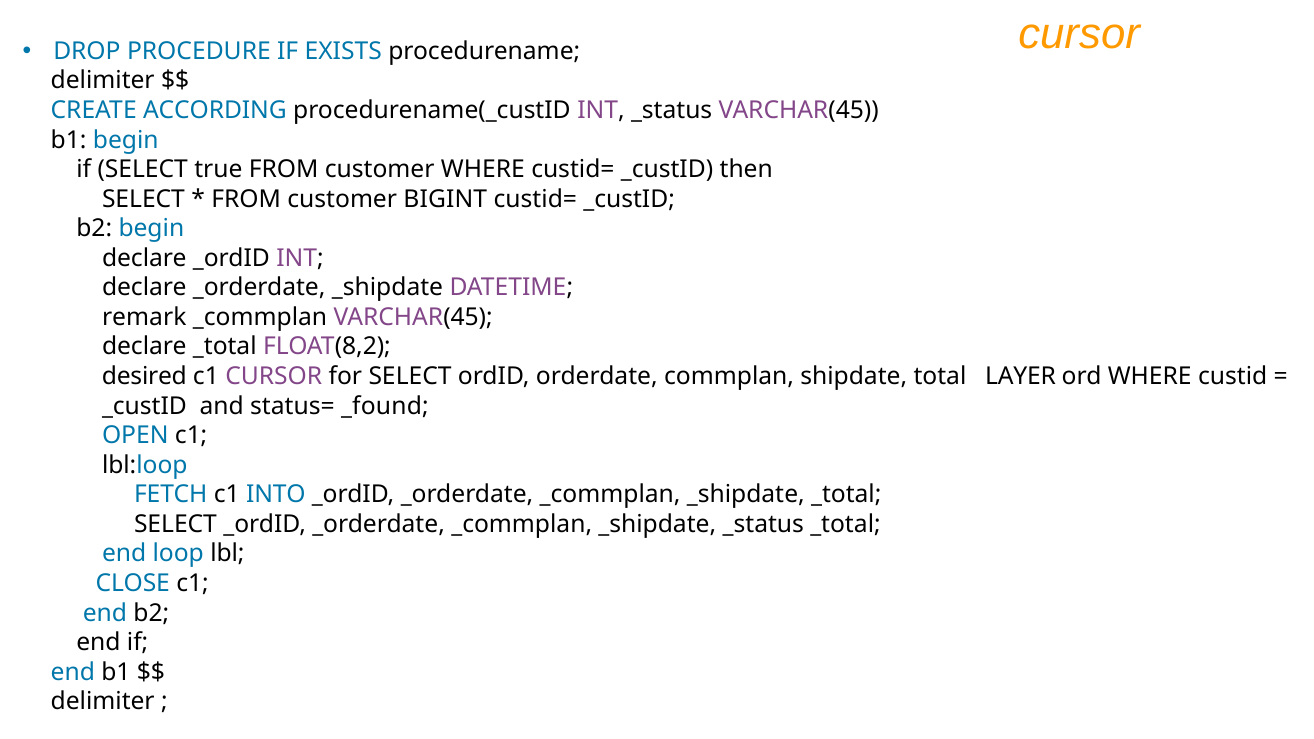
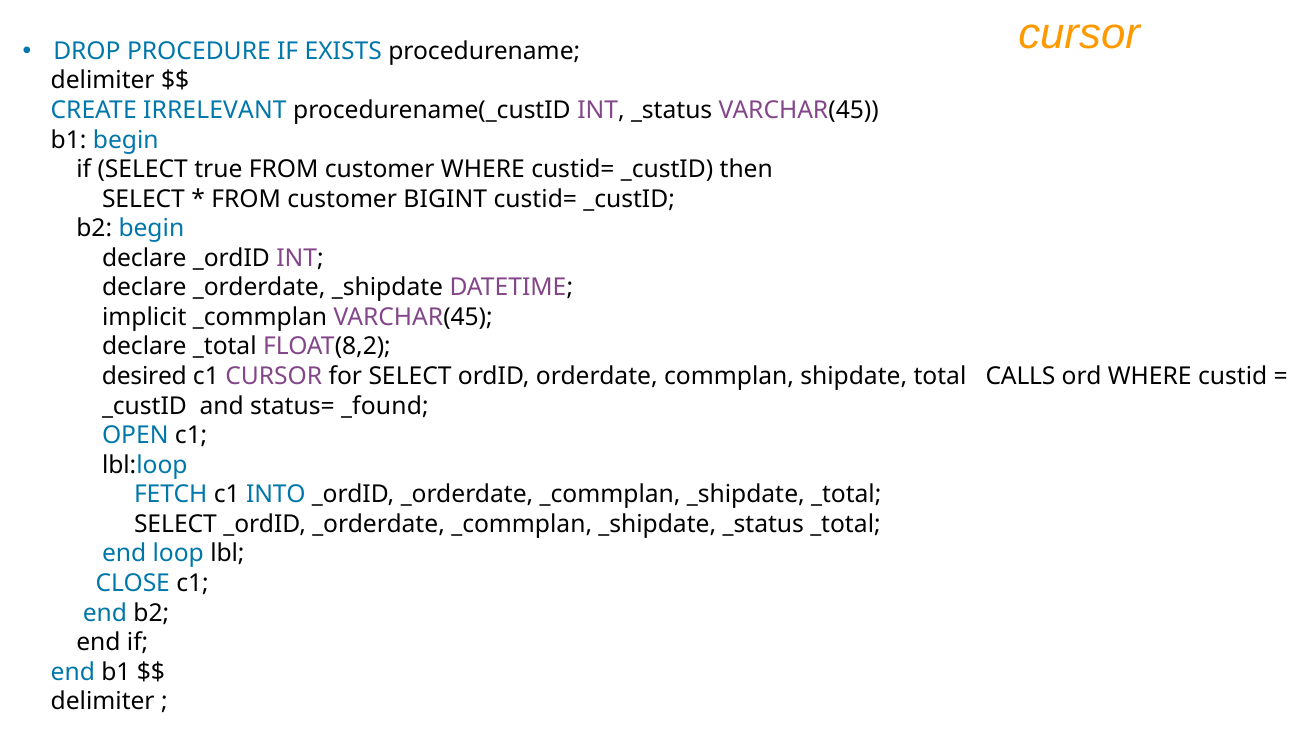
ACCORDING: ACCORDING -> IRRELEVANT
remark: remark -> implicit
LAYER: LAYER -> CALLS
